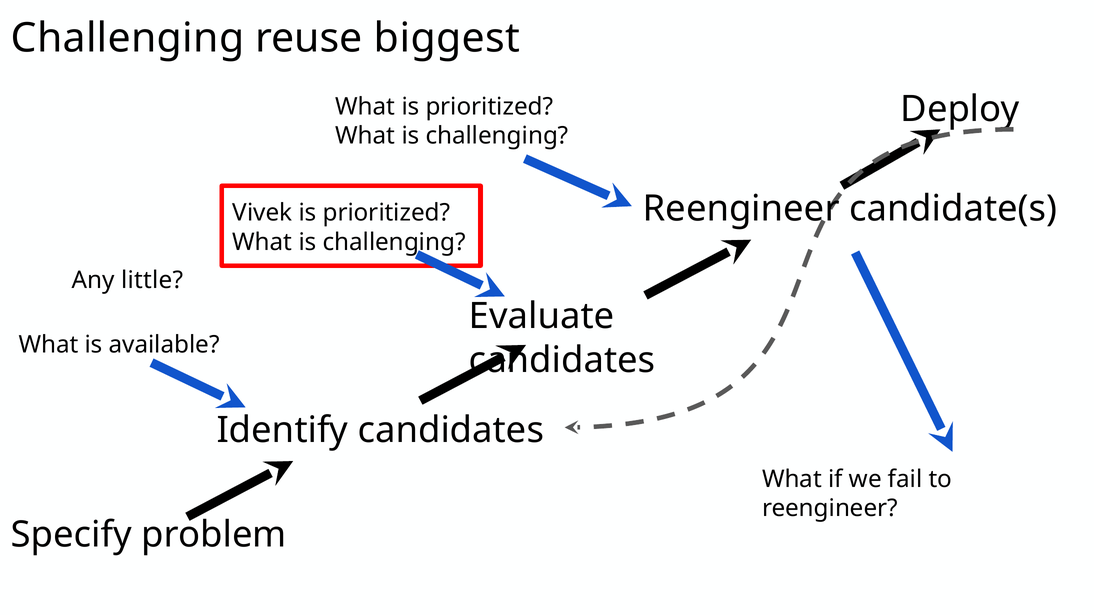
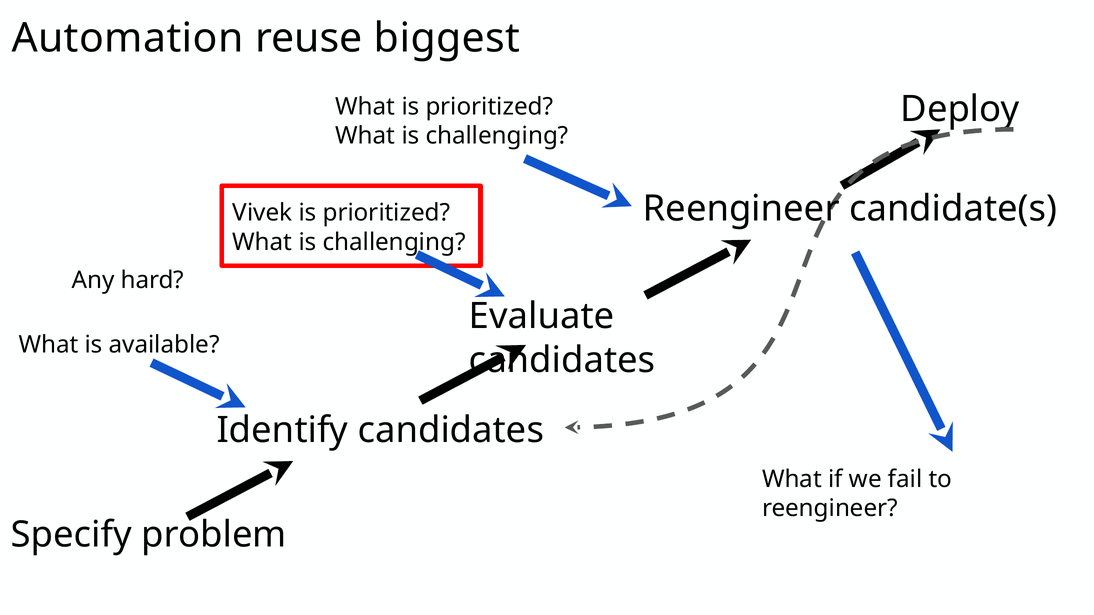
Challenging at (128, 38): Challenging -> Automation
little: little -> hard
